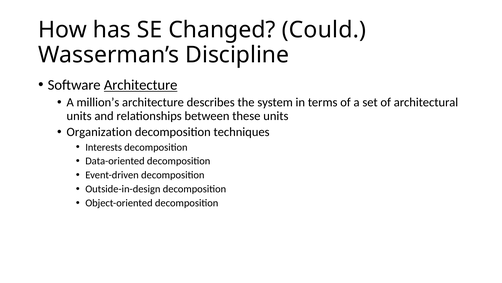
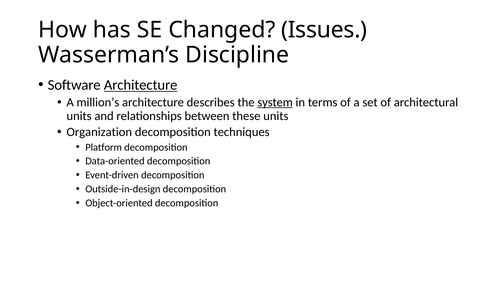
Could: Could -> Issues
system underline: none -> present
Interests: Interests -> Platform
